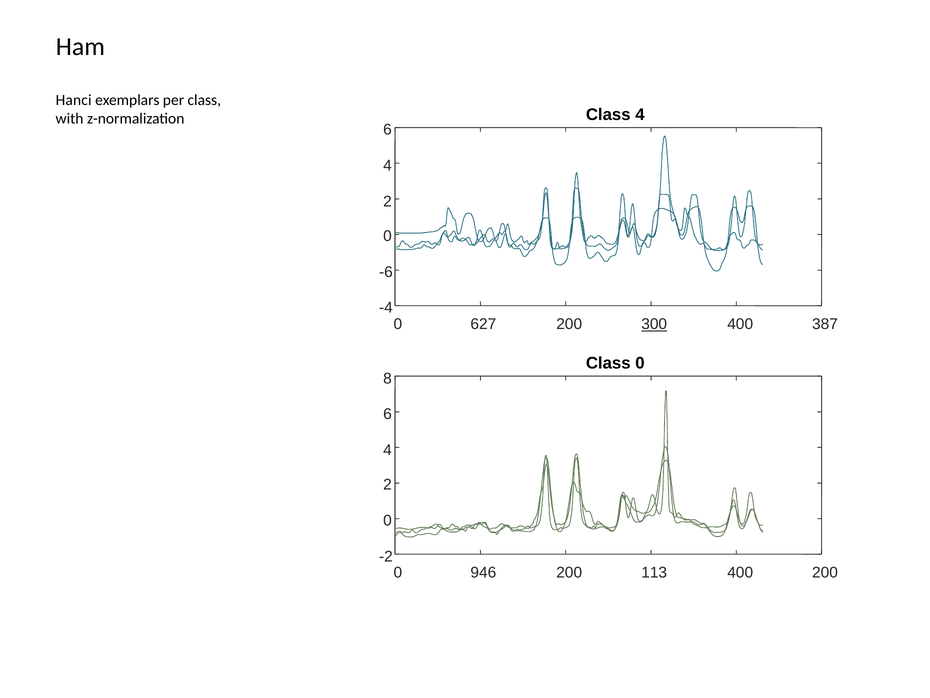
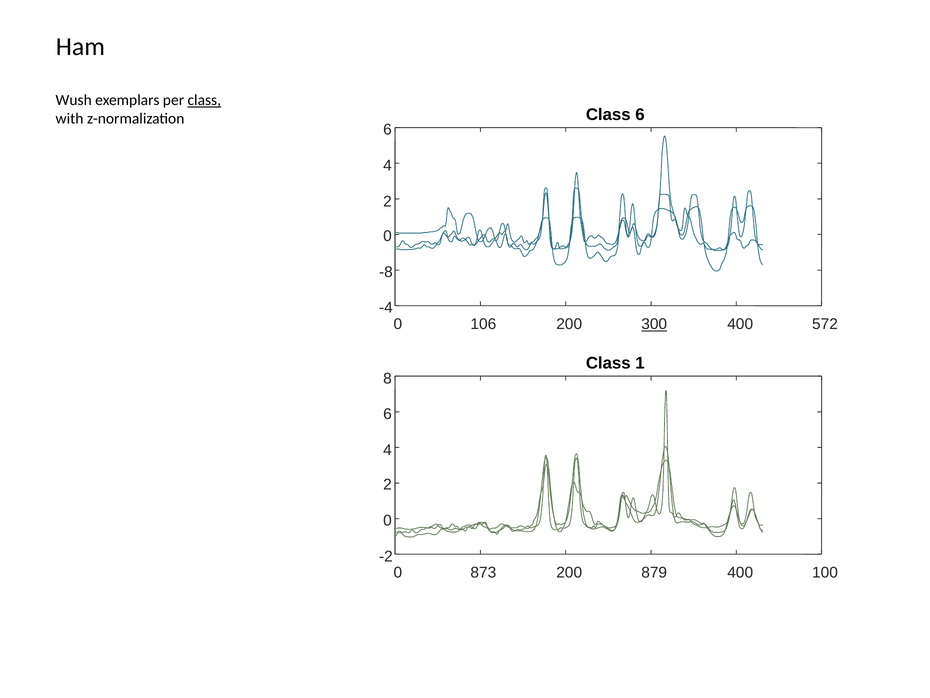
Hanci: Hanci -> Wush
class at (204, 100) underline: none -> present
Class 4: 4 -> 6
-6: -6 -> -8
627: 627 -> 106
387: 387 -> 572
Class 0: 0 -> 1
946: 946 -> 873
113: 113 -> 879
400 200: 200 -> 100
